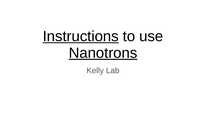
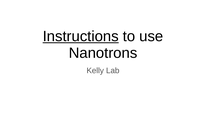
Nanotrons underline: present -> none
